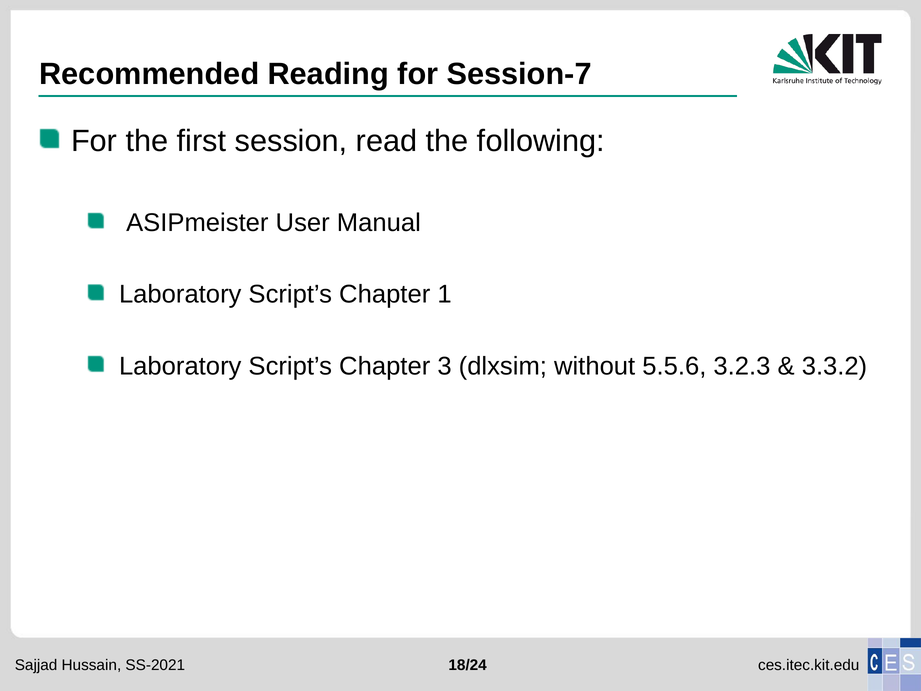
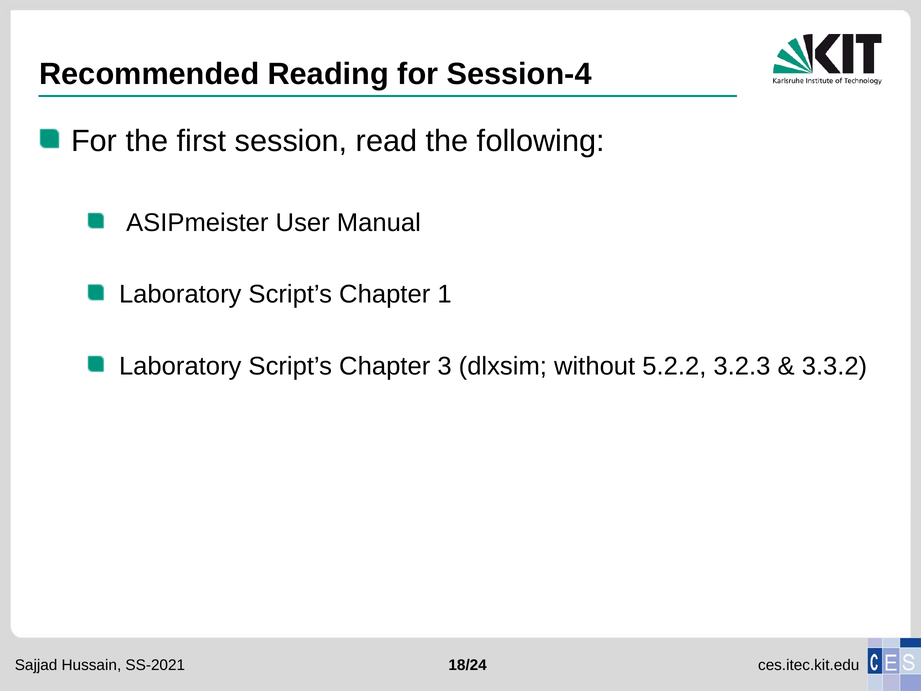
Session-7: Session-7 -> Session-4
5.5.6: 5.5.6 -> 5.2.2
